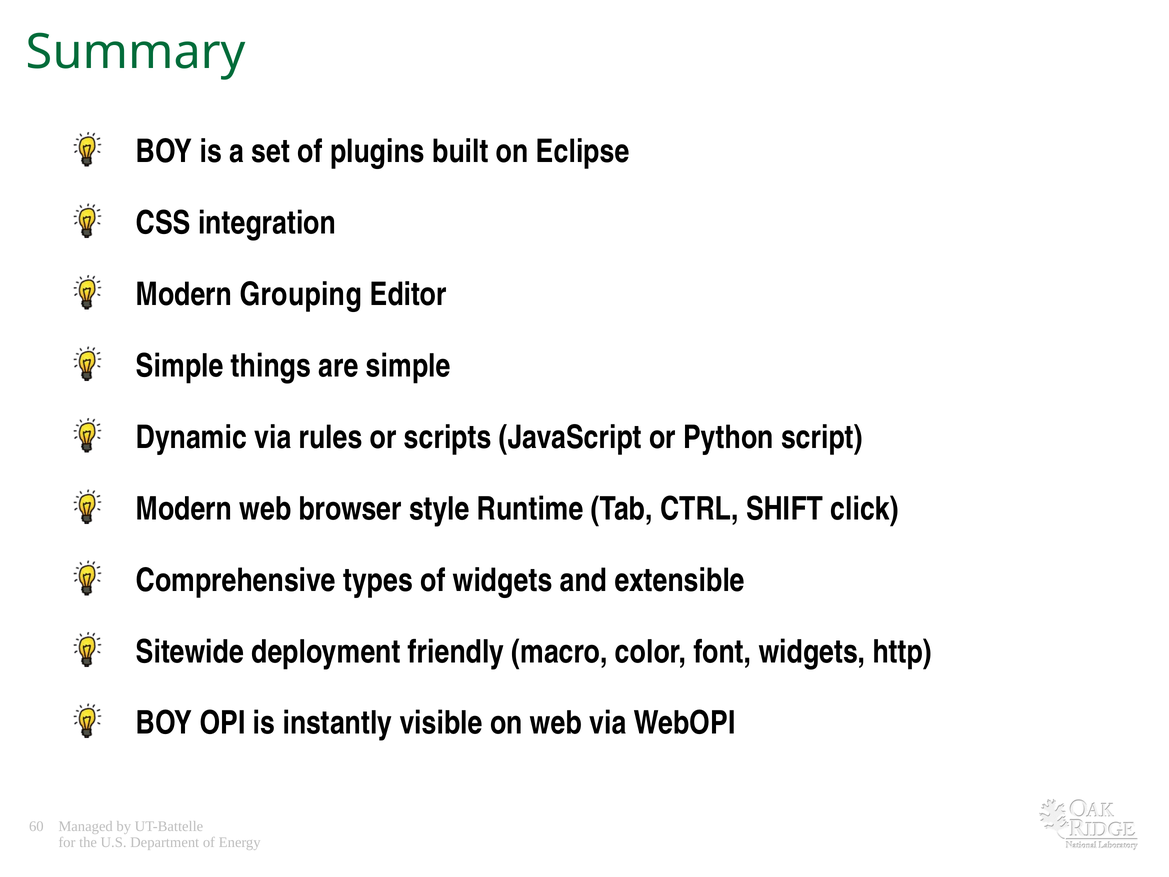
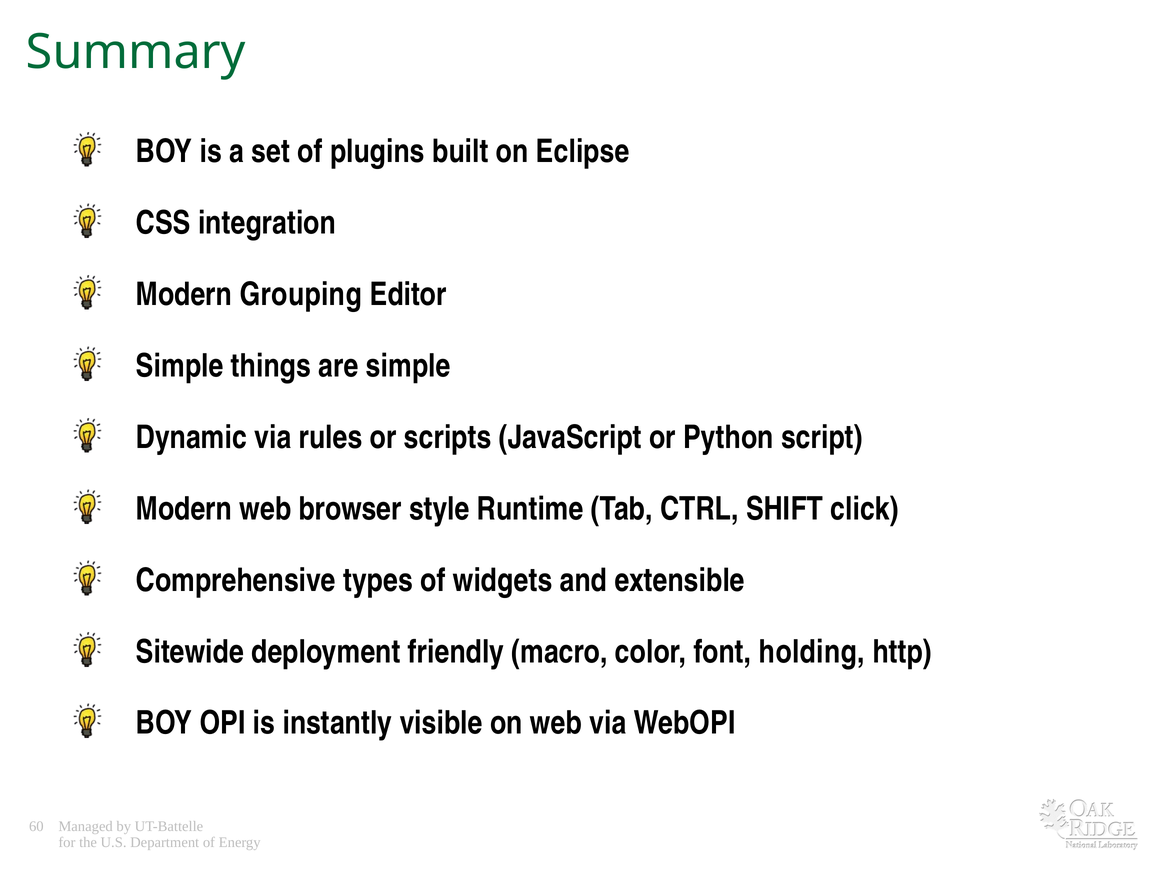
font widgets: widgets -> holding
